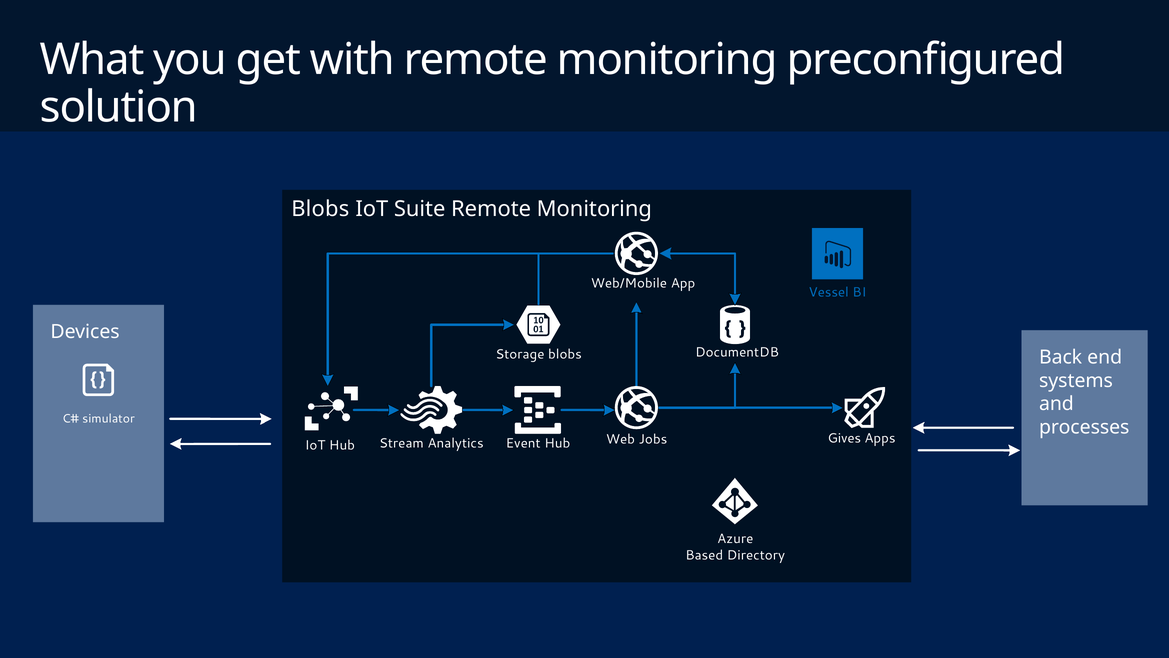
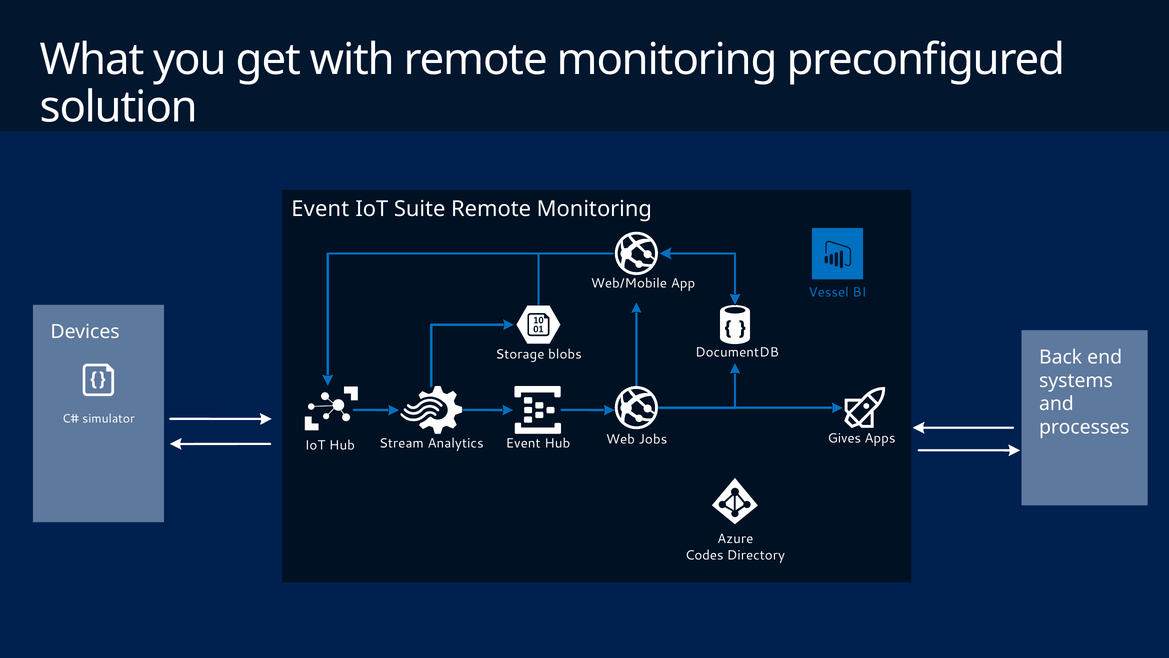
Blobs at (320, 209): Blobs -> Event
Based: Based -> Codes
